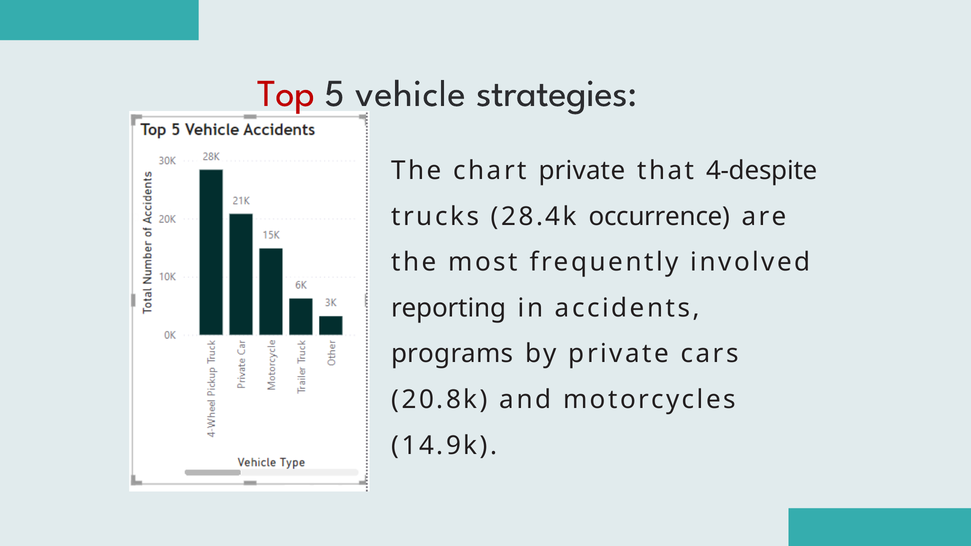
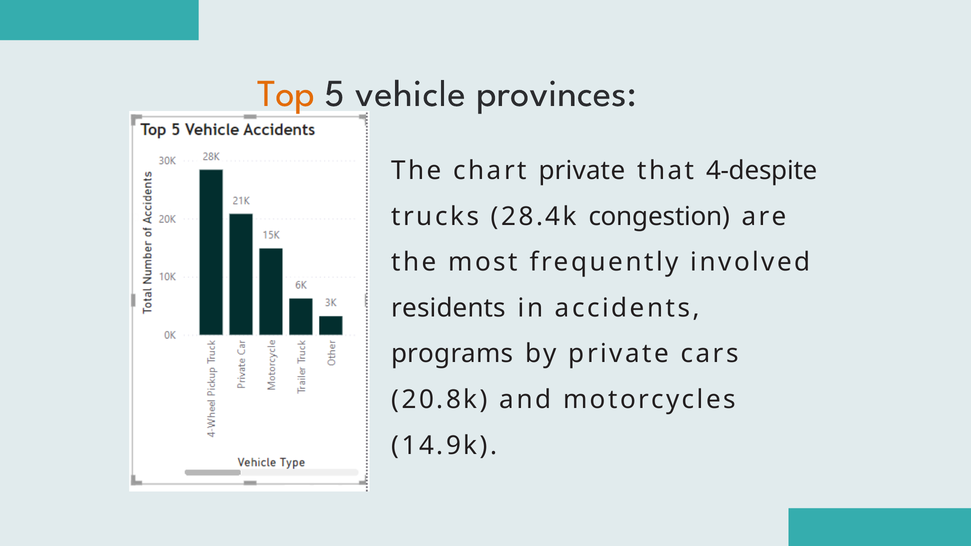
Top colour: red -> orange
strategies: strategies -> provinces
occurrence: occurrence -> congestion
reporting: reporting -> residents
